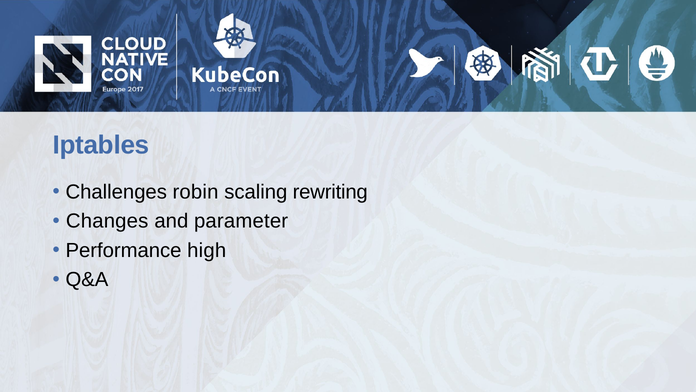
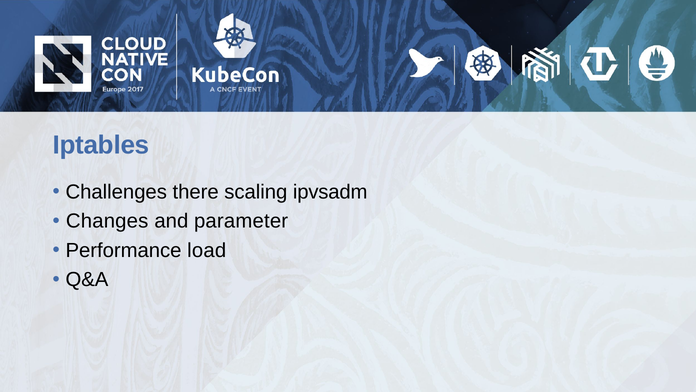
robin: robin -> there
rewriting: rewriting -> ipvsadm
high: high -> load
